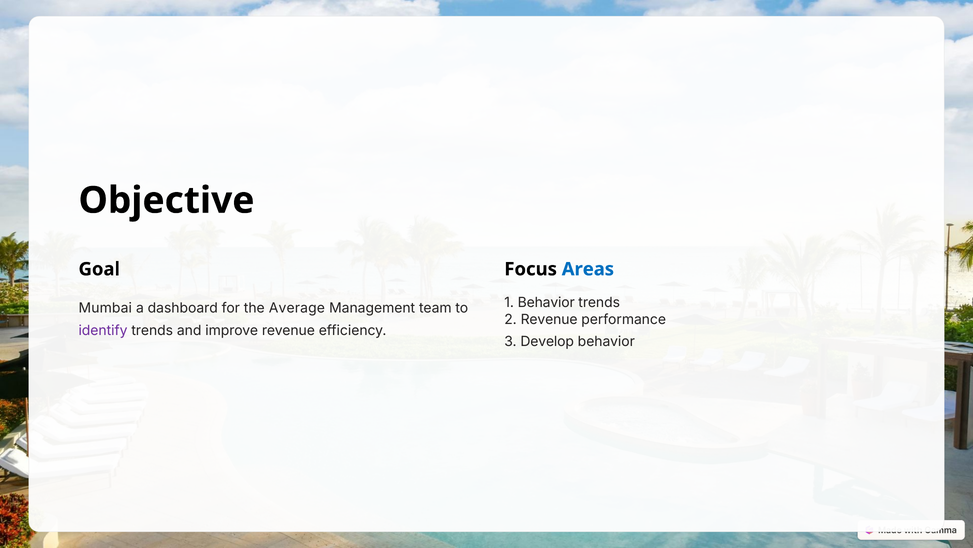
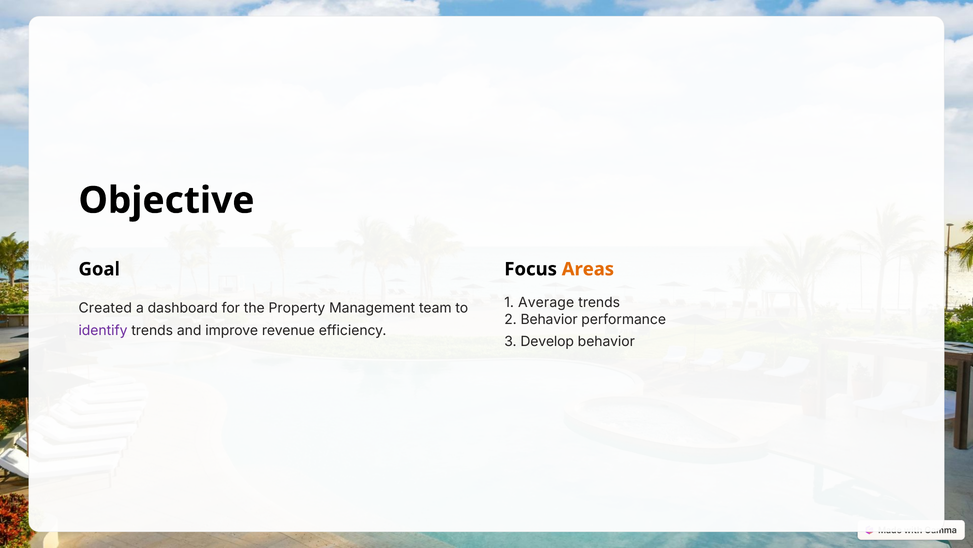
Areas colour: blue -> orange
1 Behavior: Behavior -> Average
Mumbai: Mumbai -> Created
Average: Average -> Property
2 Revenue: Revenue -> Behavior
